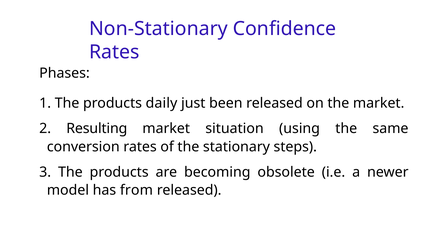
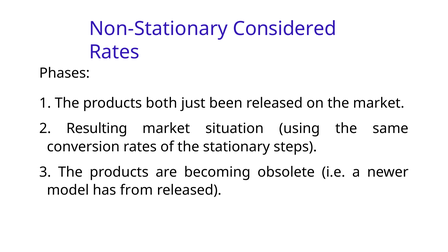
Confidence: Confidence -> Considered
daily: daily -> both
